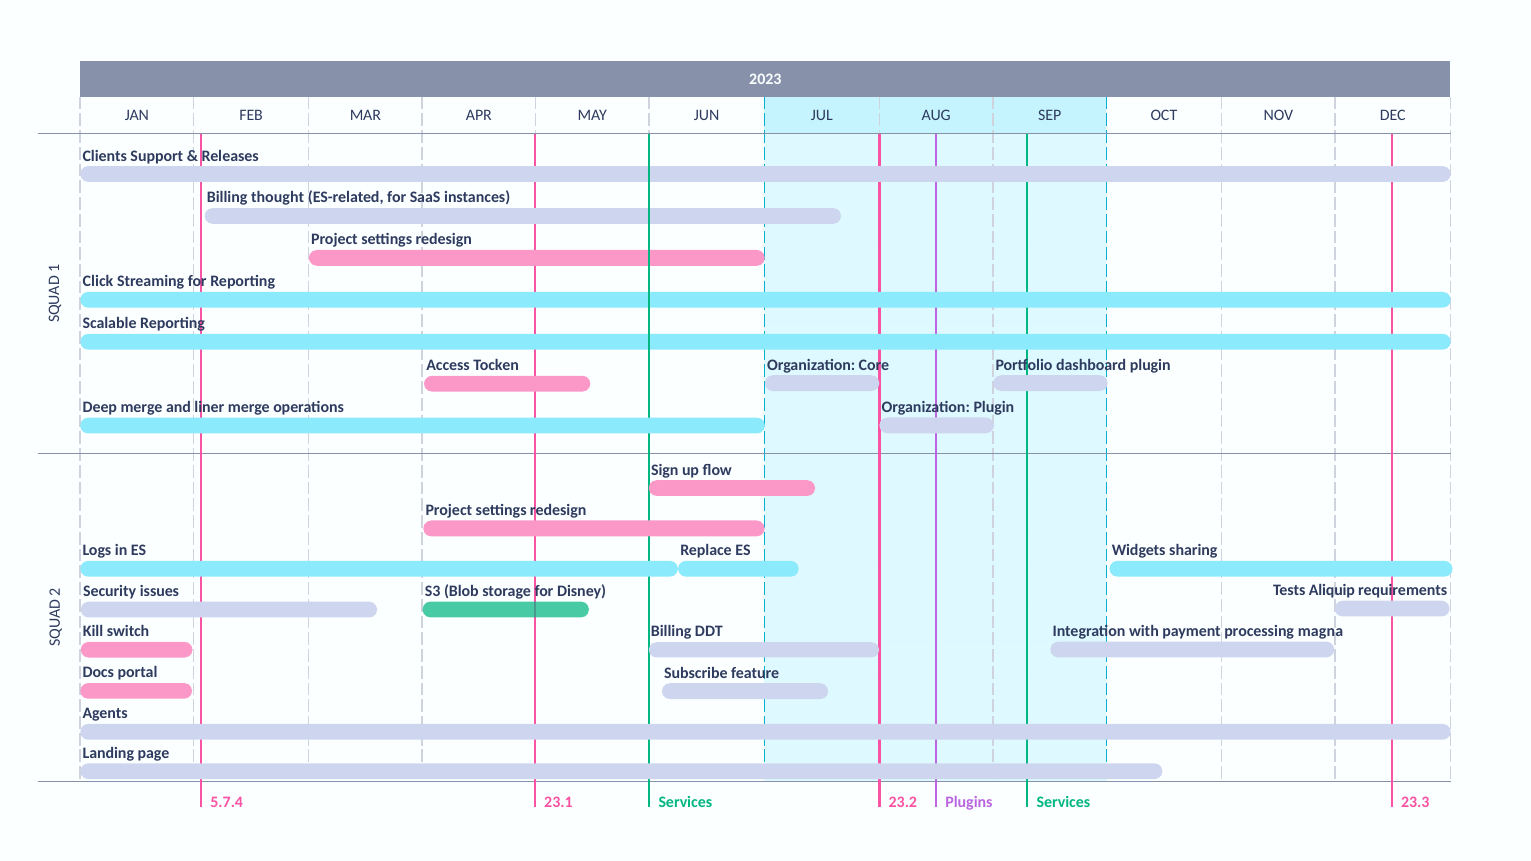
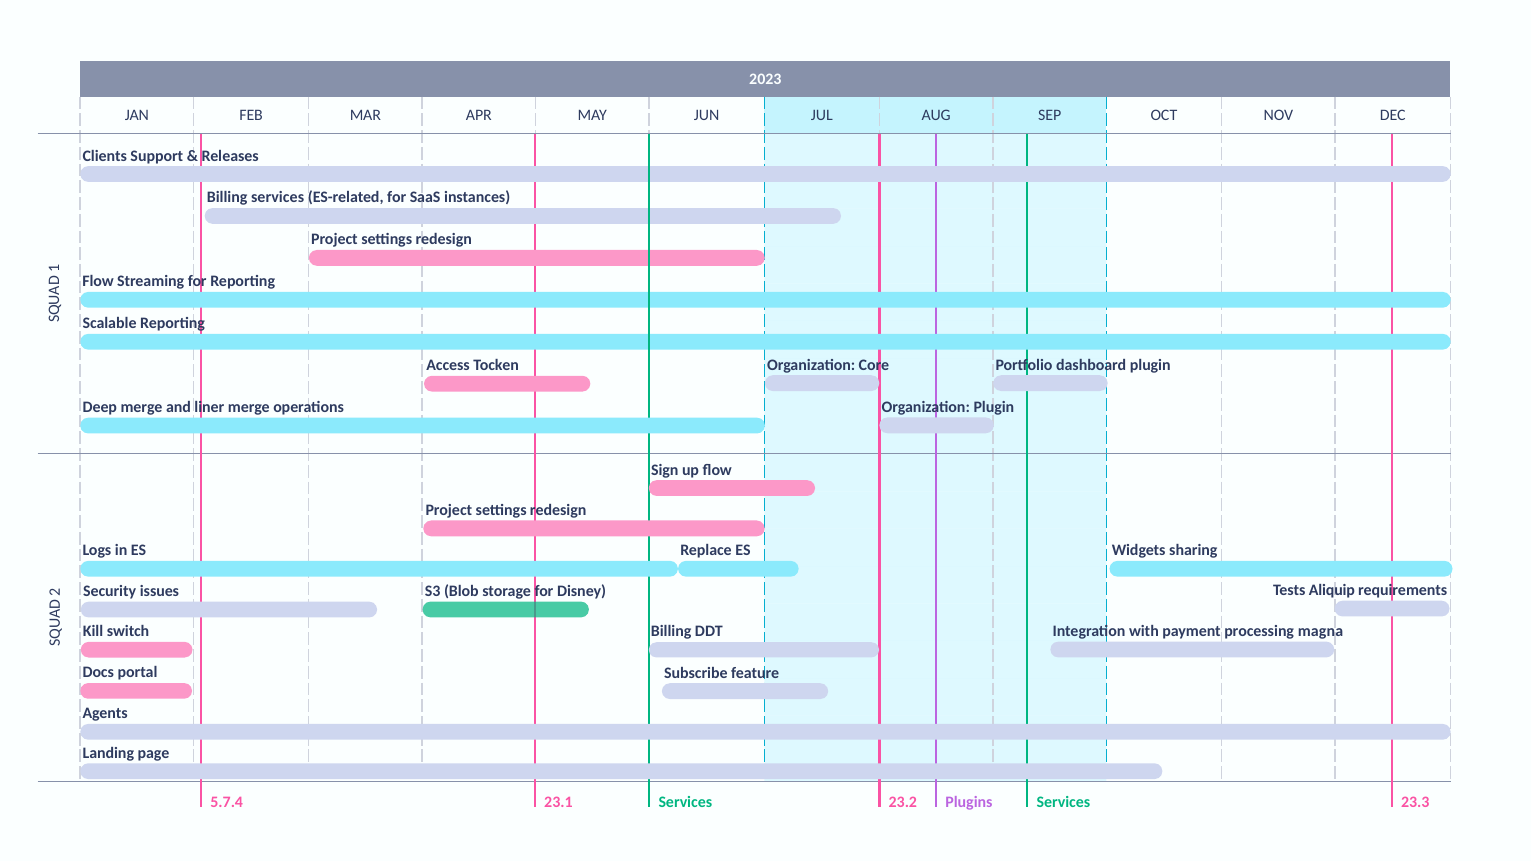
Billing thought: thought -> services
Click at (98, 282): Click -> Flow
